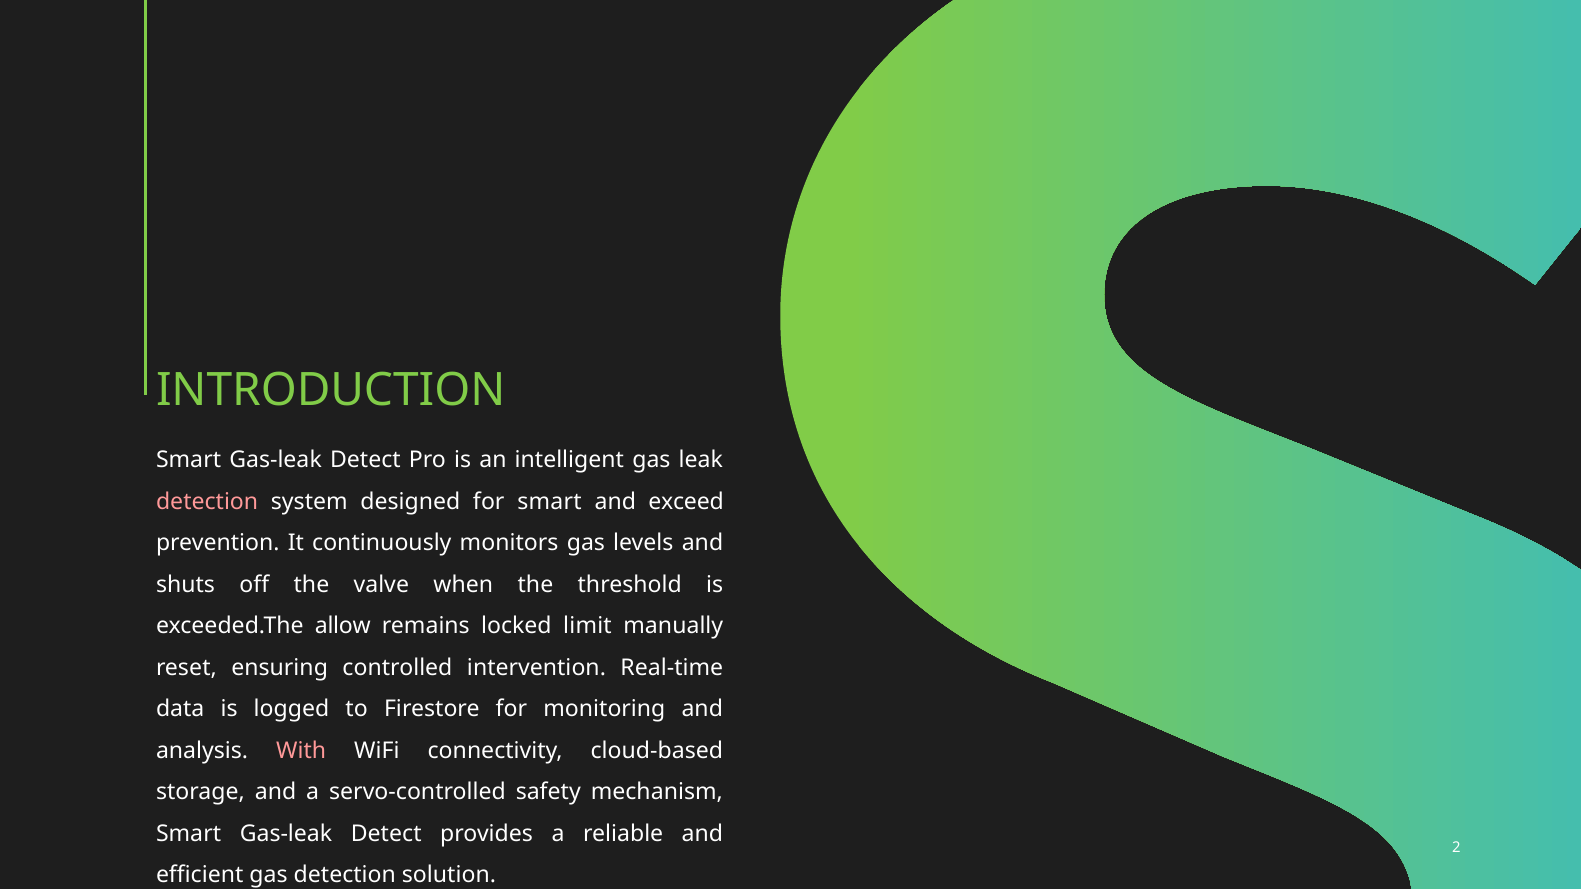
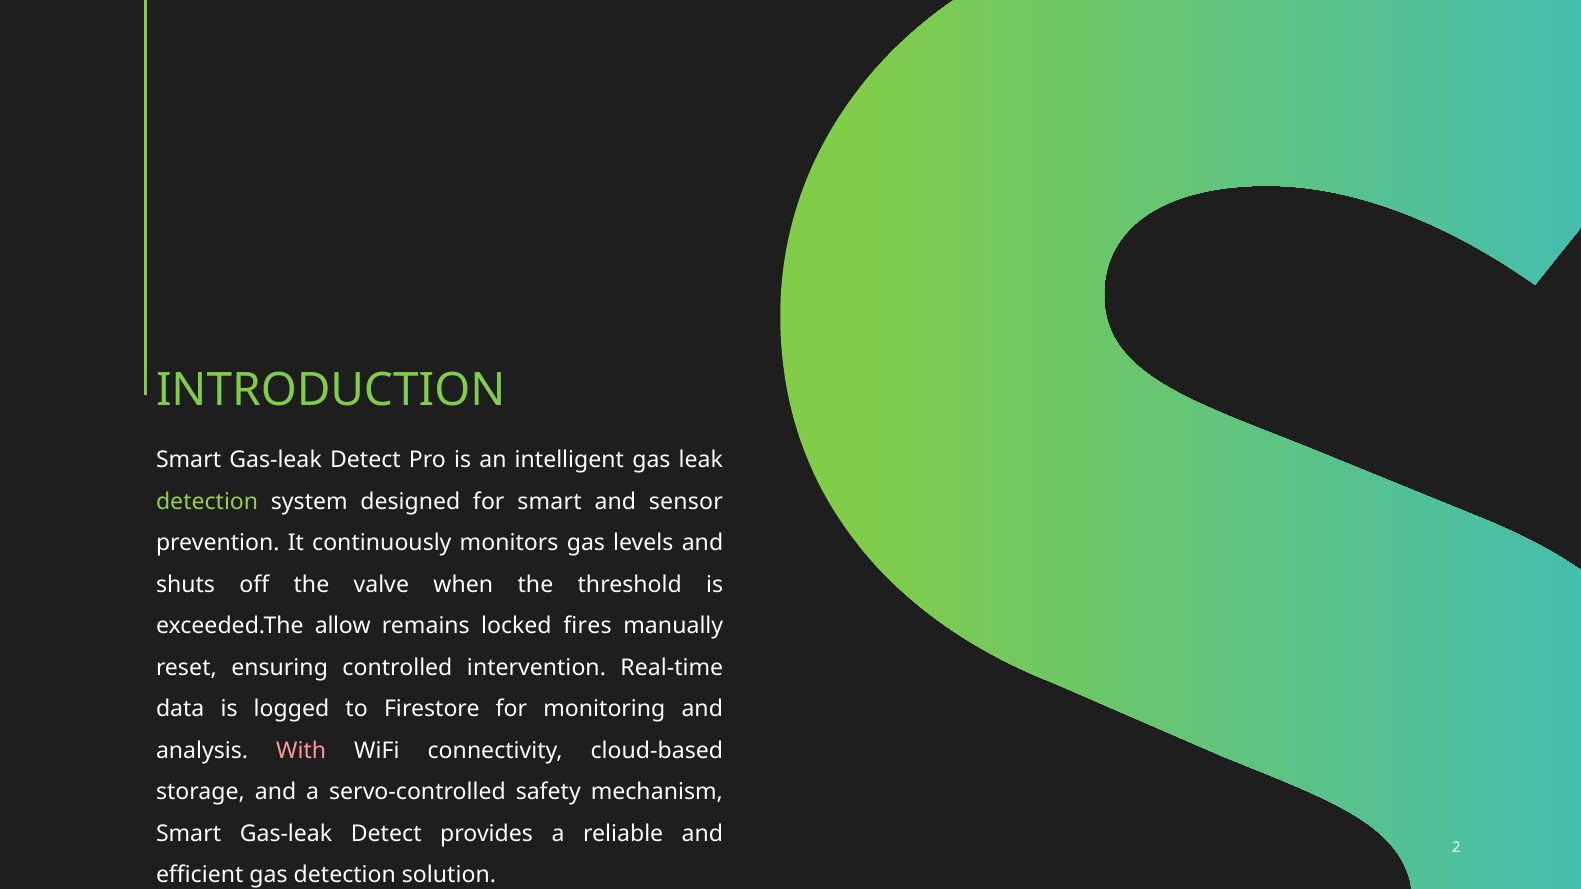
detection at (207, 502) colour: pink -> light green
exceed: exceed -> sensor
limit: limit -> fires
